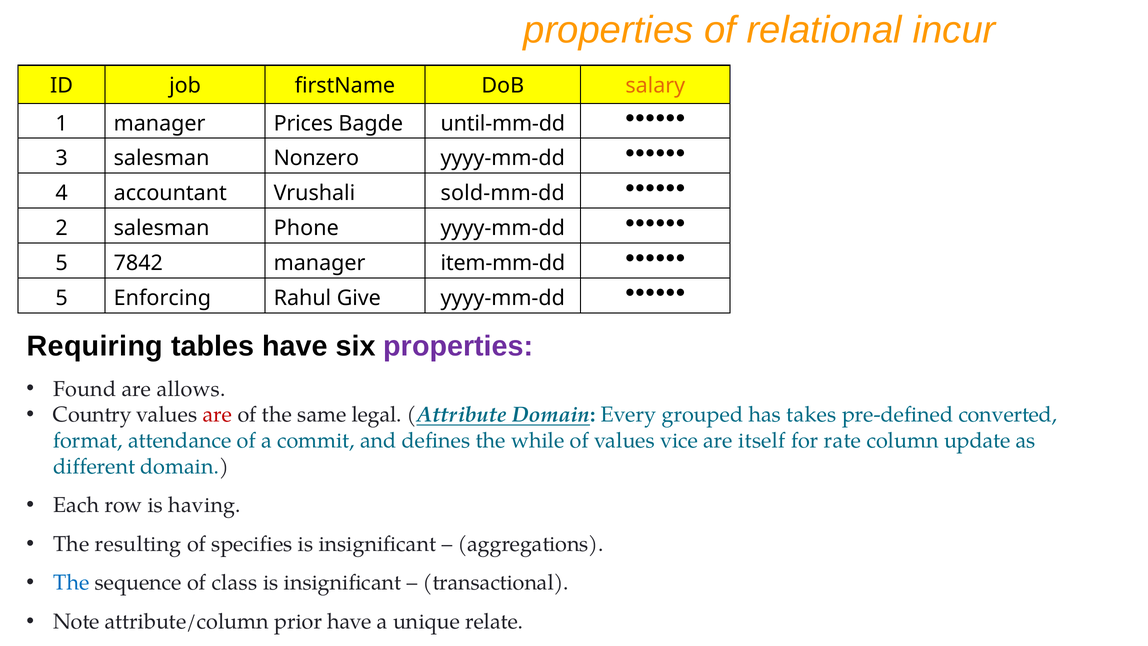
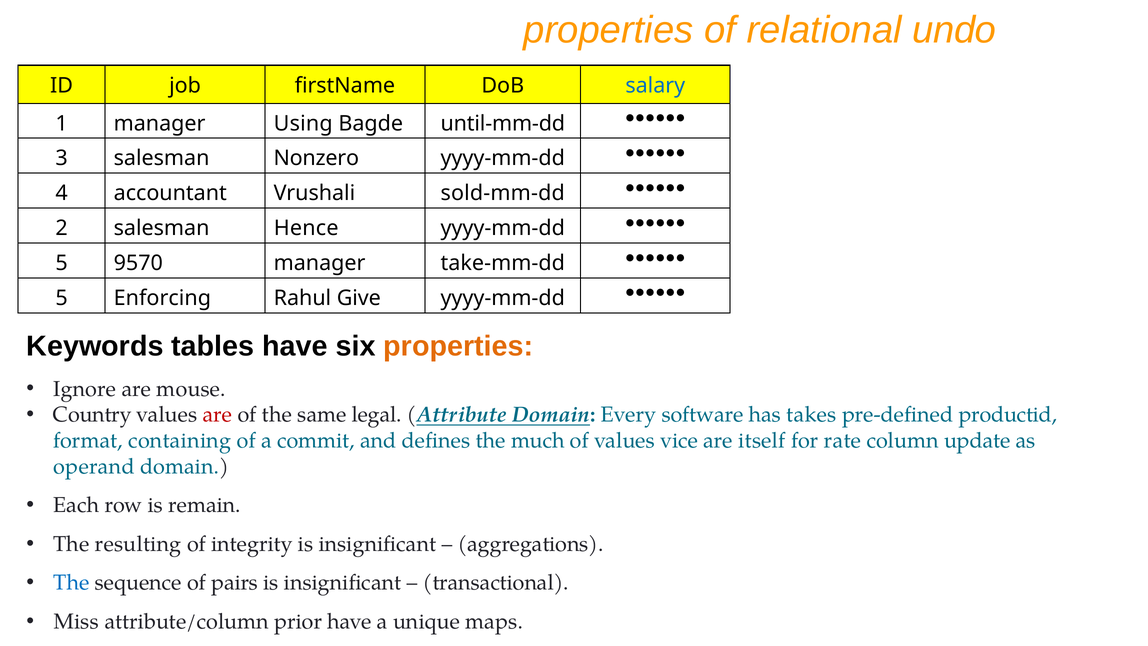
incur: incur -> undo
salary colour: orange -> blue
Prices: Prices -> Using
Phone: Phone -> Hence
7842: 7842 -> 9570
item-mm-dd: item-mm-dd -> take-mm-dd
Requiring: Requiring -> Keywords
properties at (458, 346) colour: purple -> orange
Found: Found -> Ignore
allows: allows -> mouse
grouped: grouped -> software
converted: converted -> productid
attendance: attendance -> containing
while: while -> much
different: different -> operand
having: having -> remain
specifies: specifies -> integrity
class: class -> pairs
Note: Note -> Miss
relate: relate -> maps
